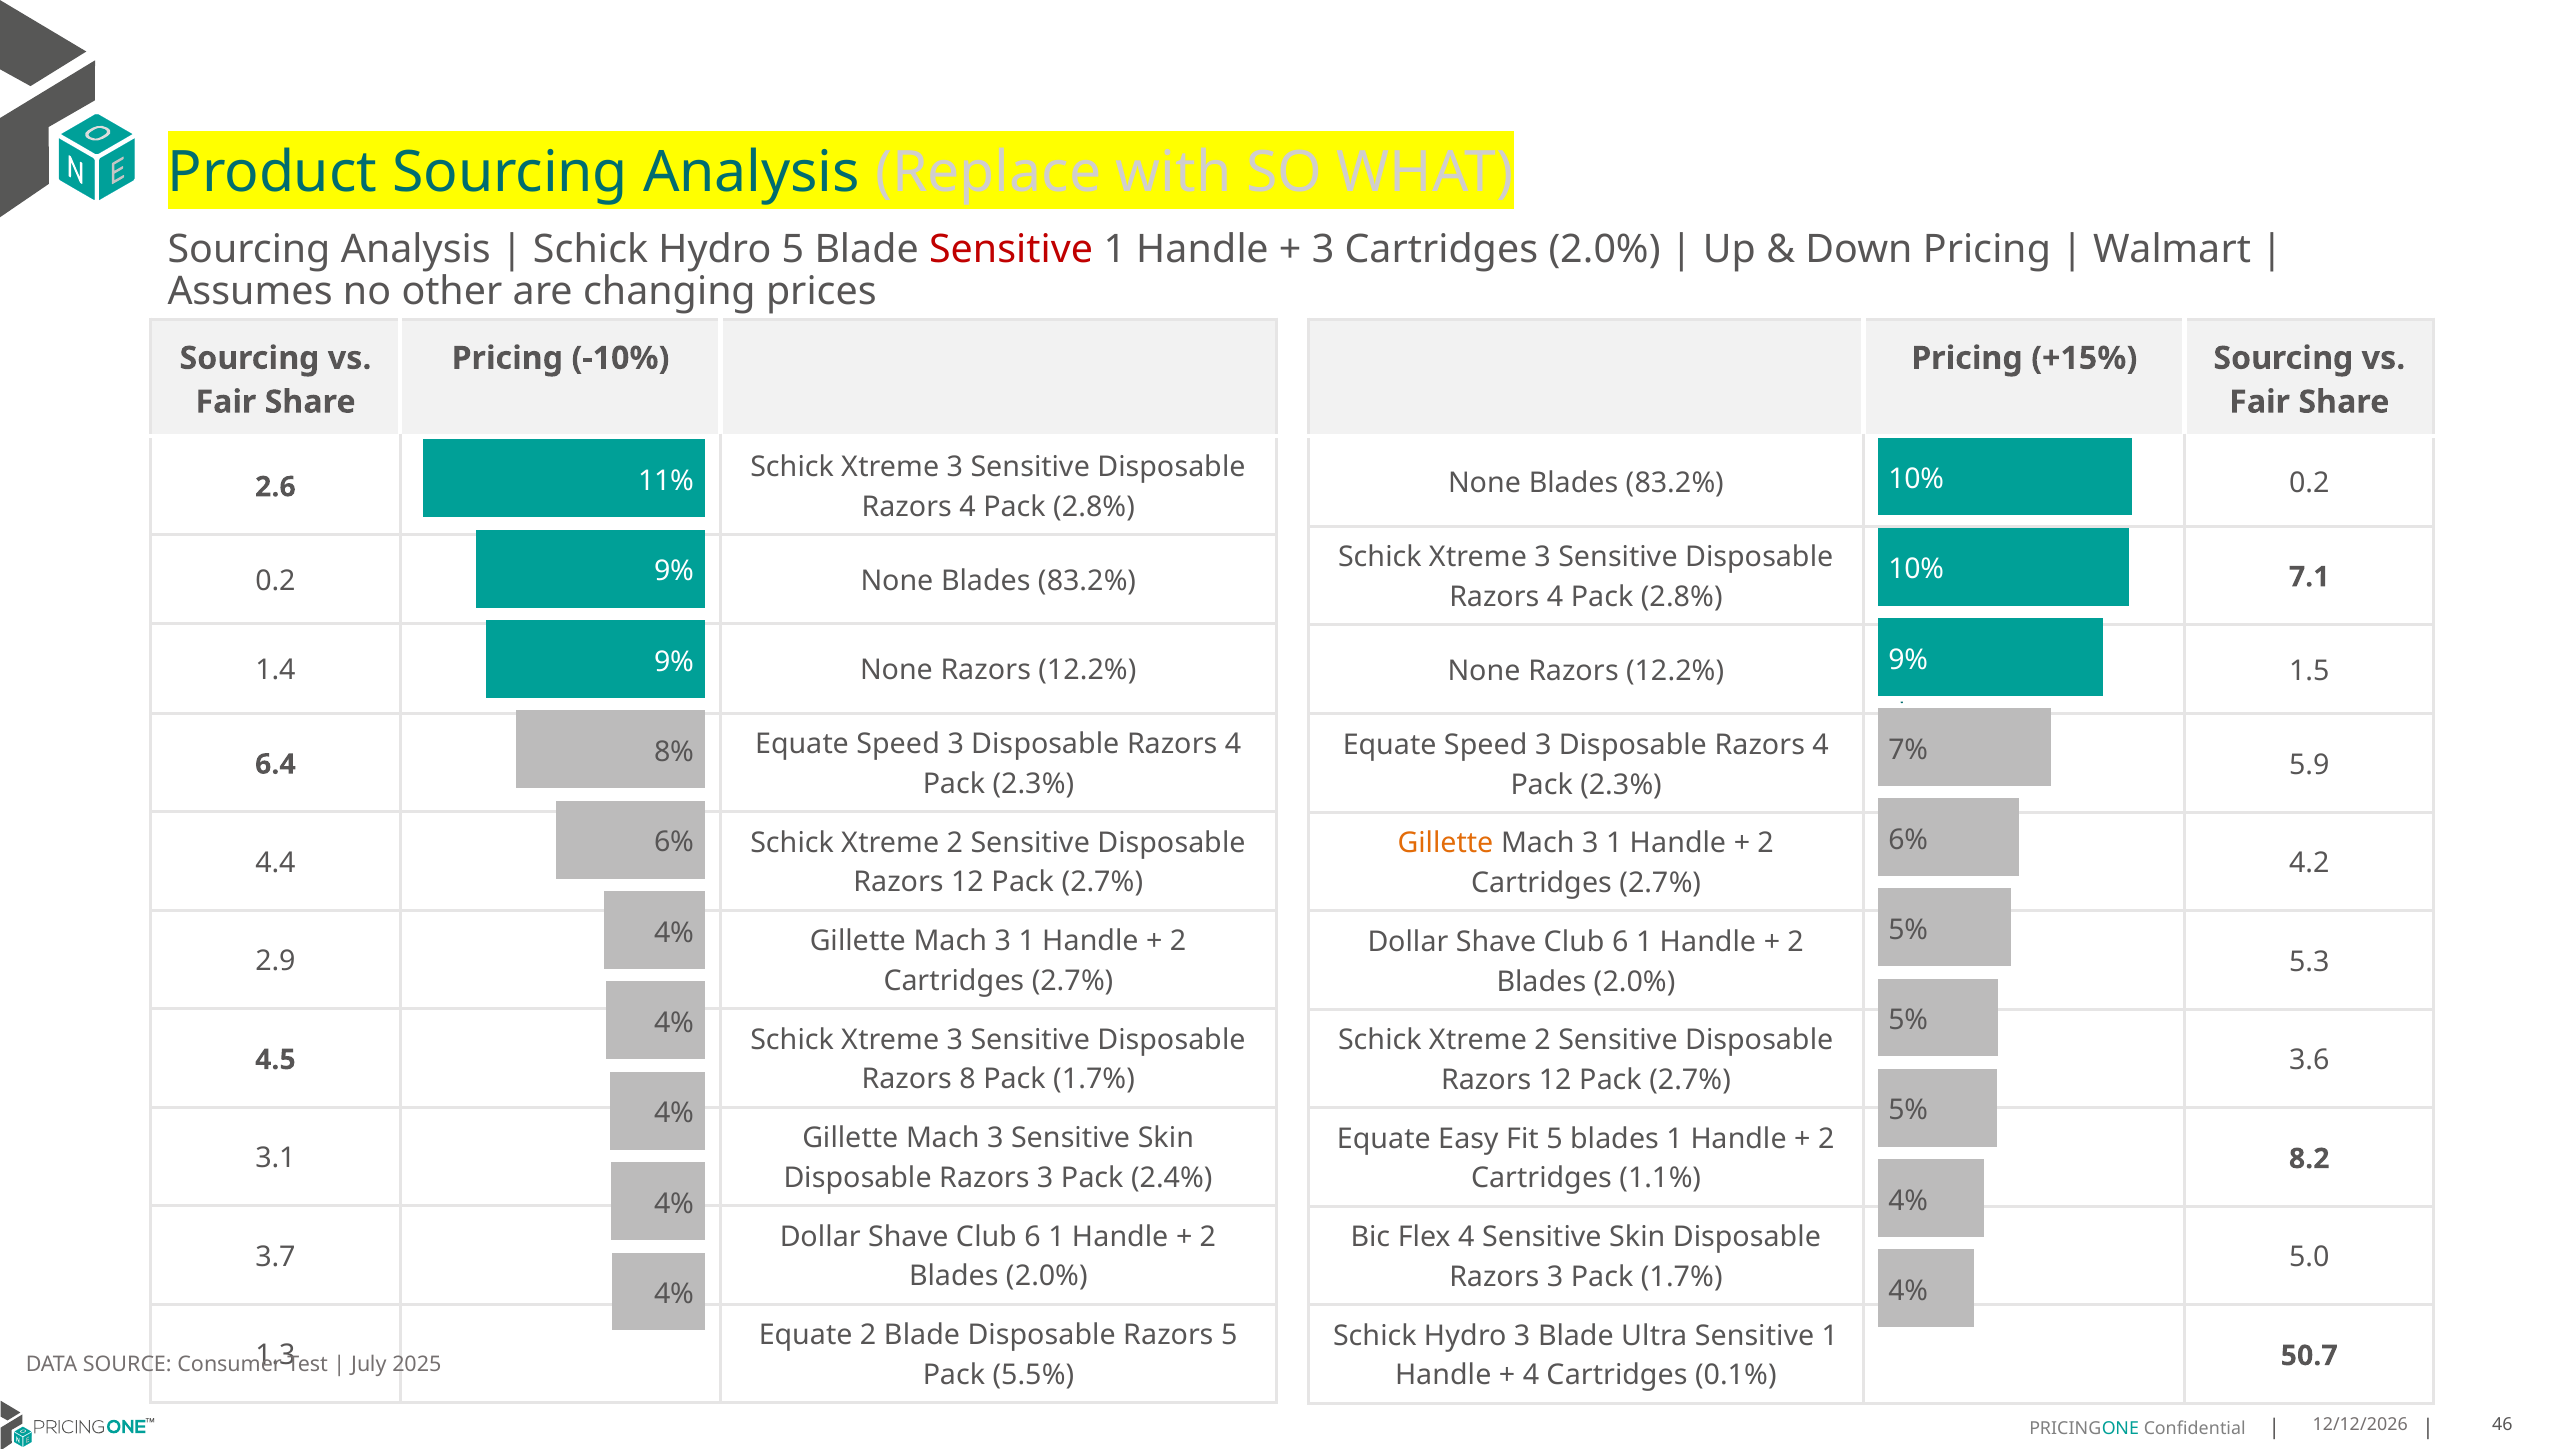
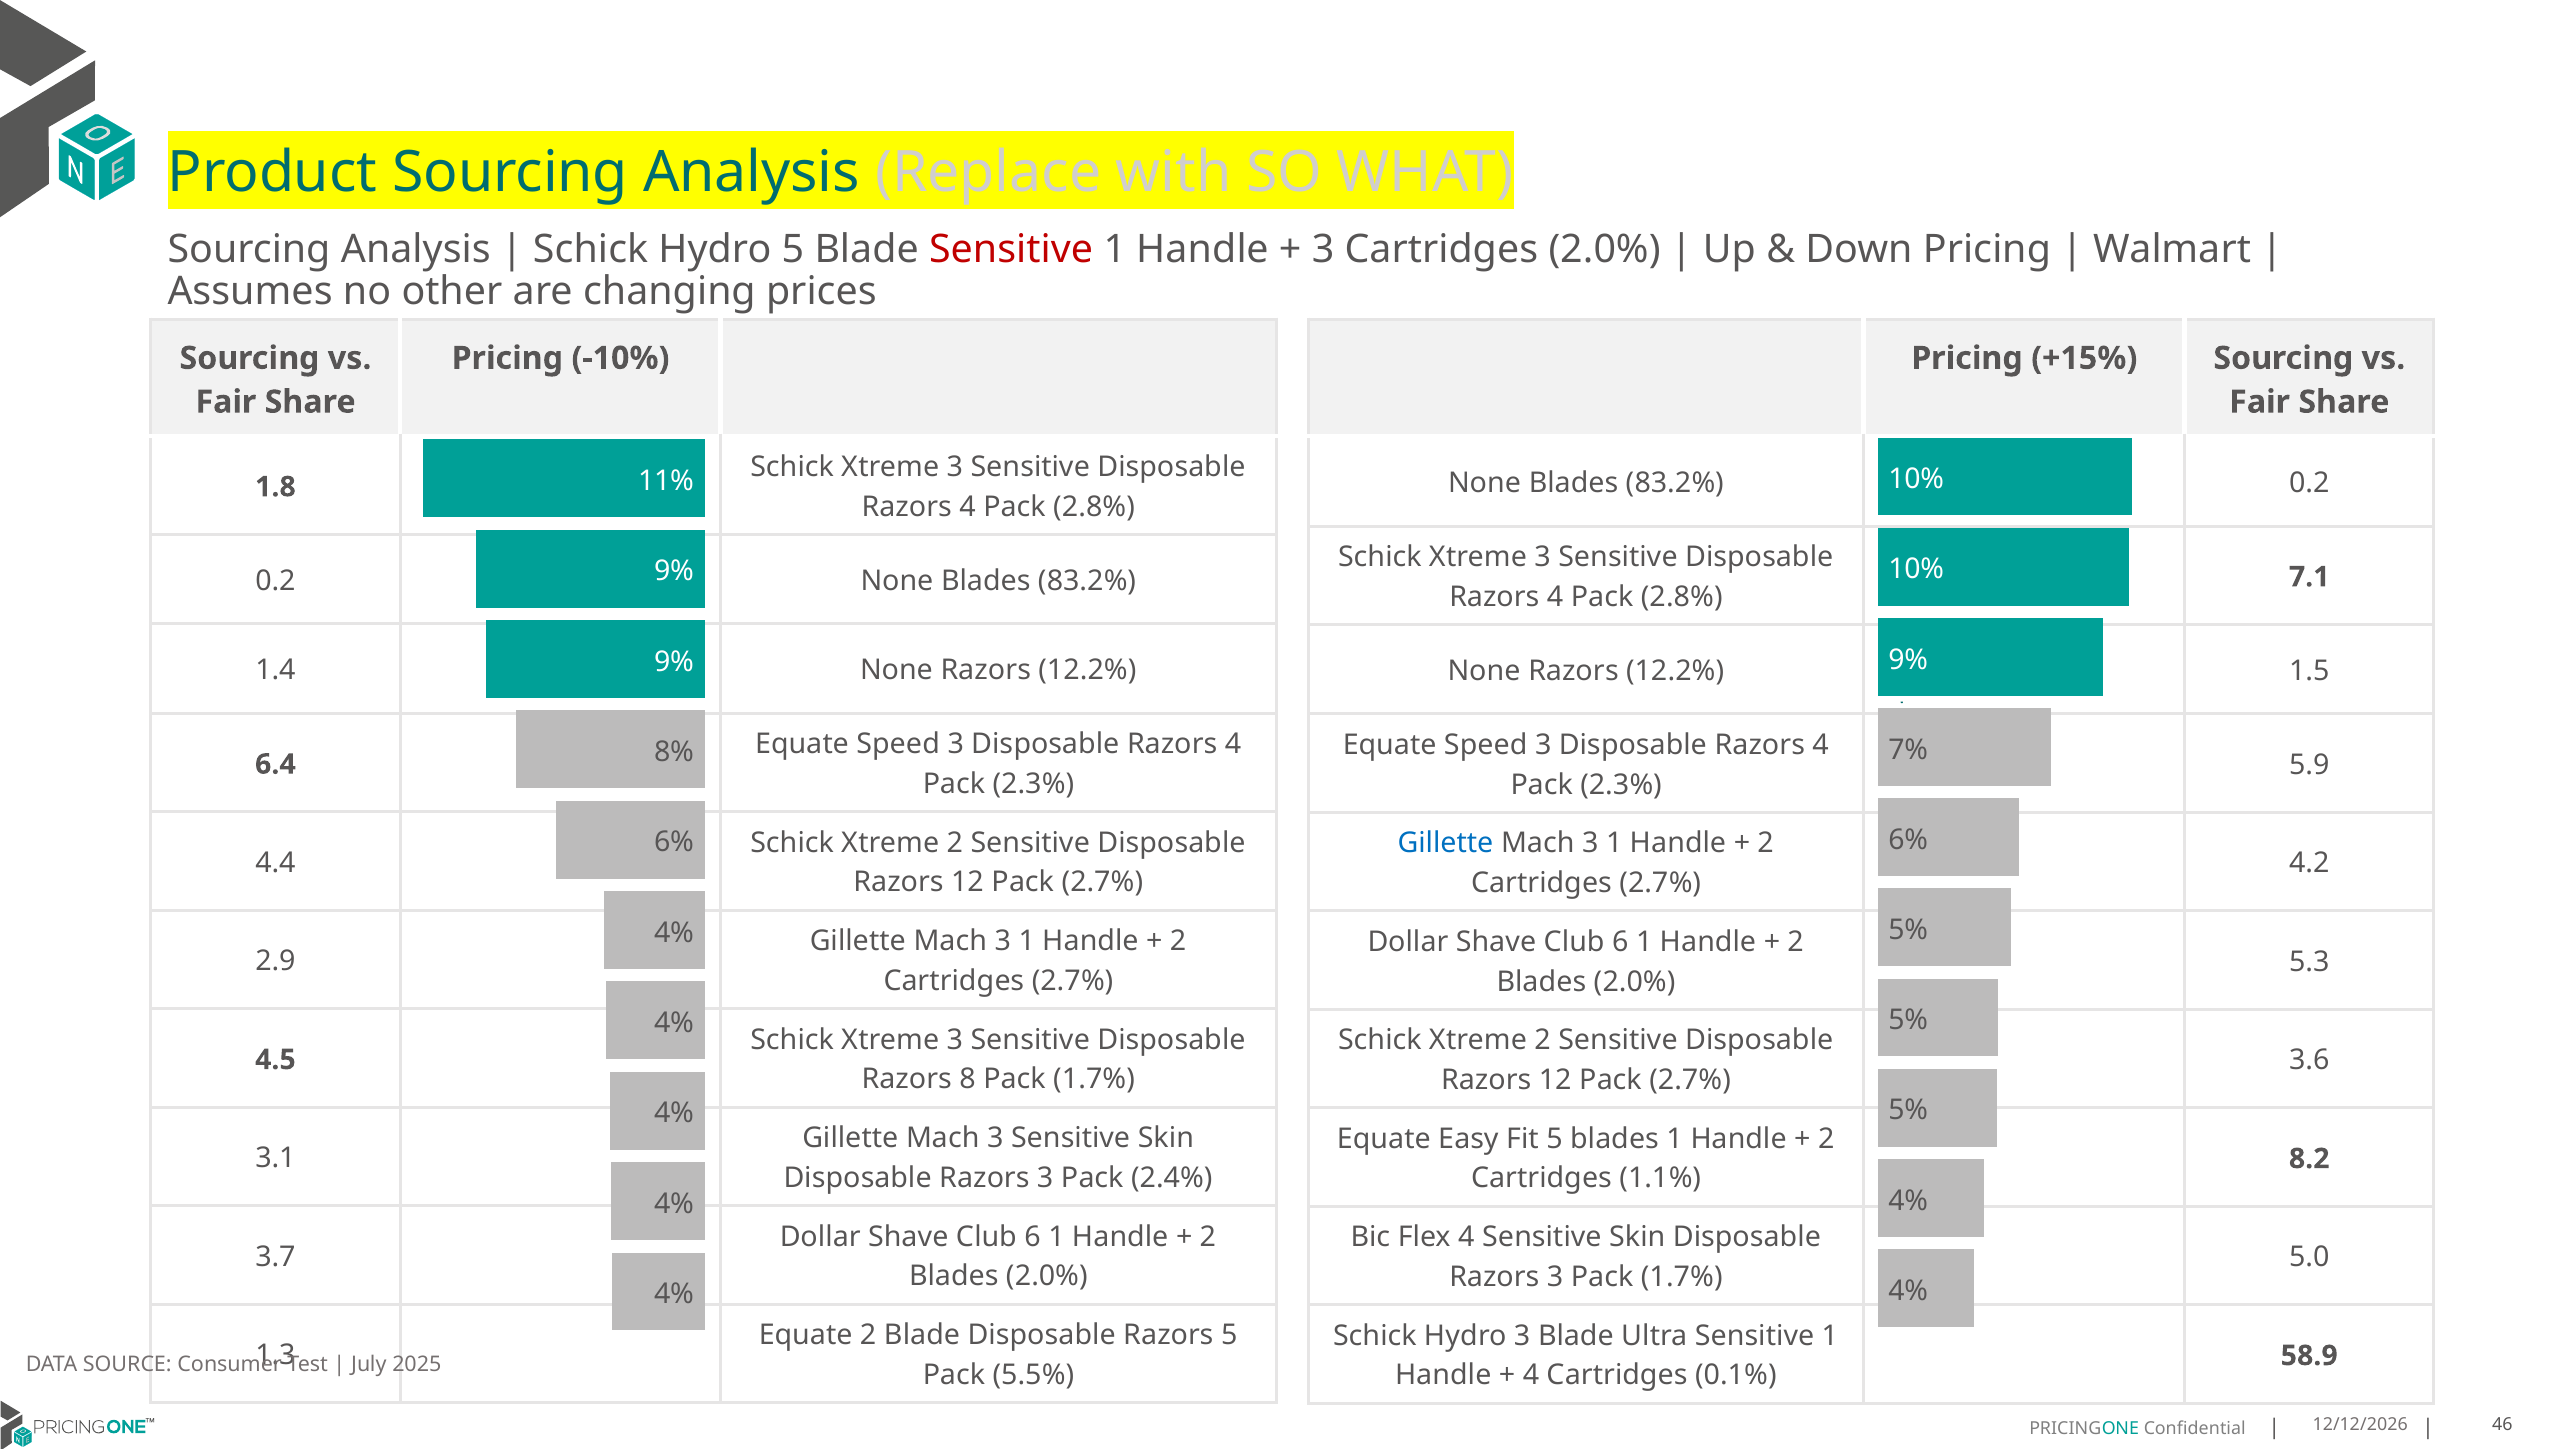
2.6: 2.6 -> 1.8
Gillette at (1445, 844) colour: orange -> blue
50.7: 50.7 -> 58.9
